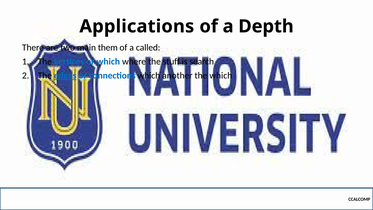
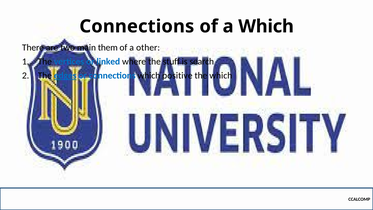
Applications at (137, 26): Applications -> Connections
a Depth: Depth -> Which
are underline: none -> present
called: called -> other
or which: which -> linked
another: another -> positive
